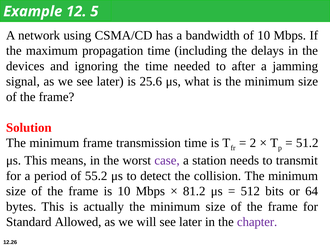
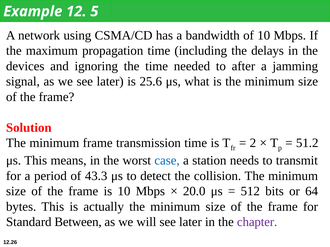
case colour: purple -> blue
55.2: 55.2 -> 43.3
81.2: 81.2 -> 20.0
Allowed: Allowed -> Between
